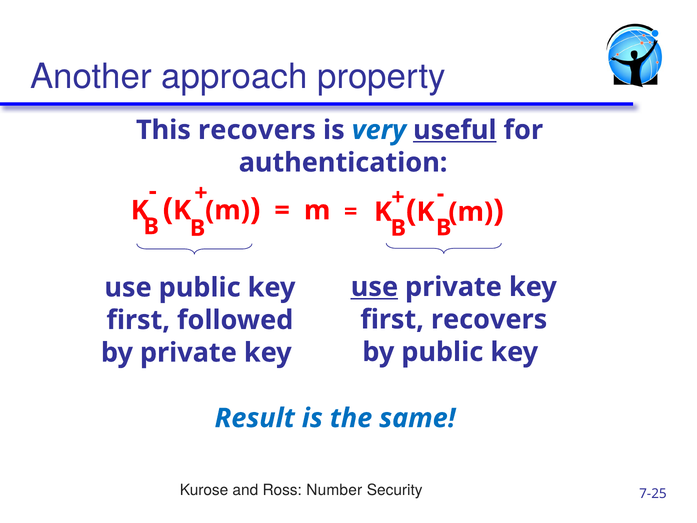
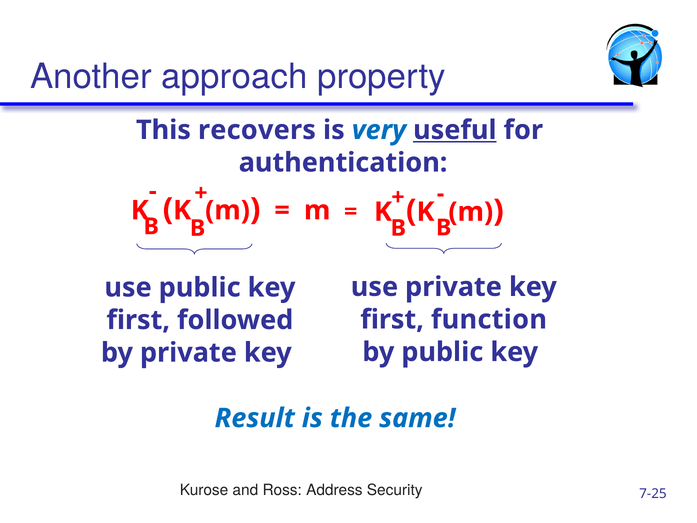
use at (374, 287) underline: present -> none
first recovers: recovers -> function
Number: Number -> Address
